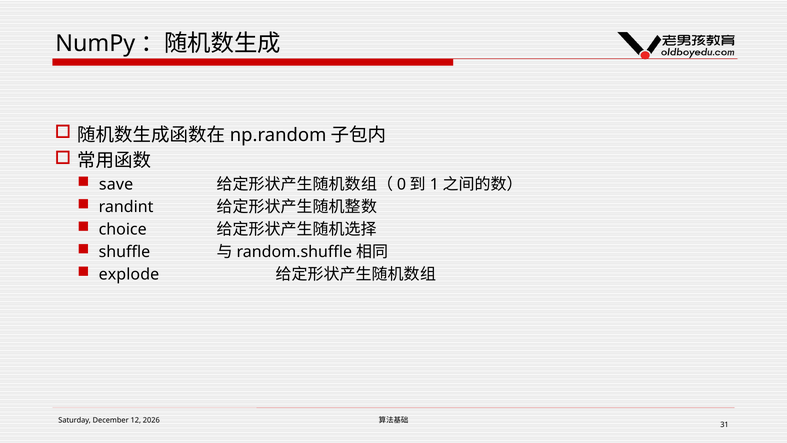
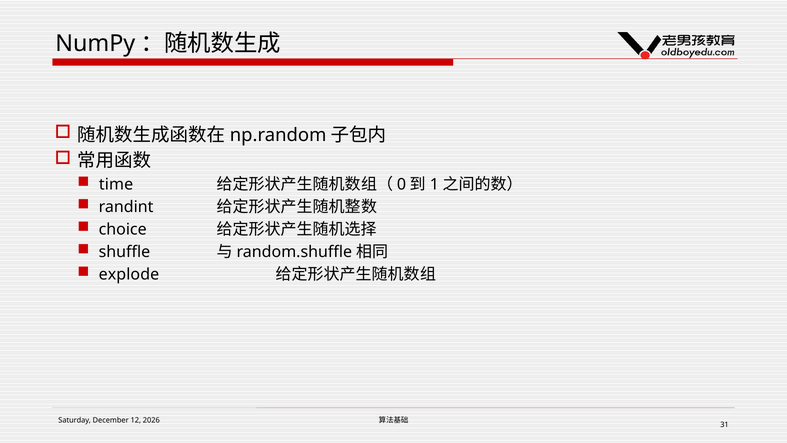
save: save -> time
